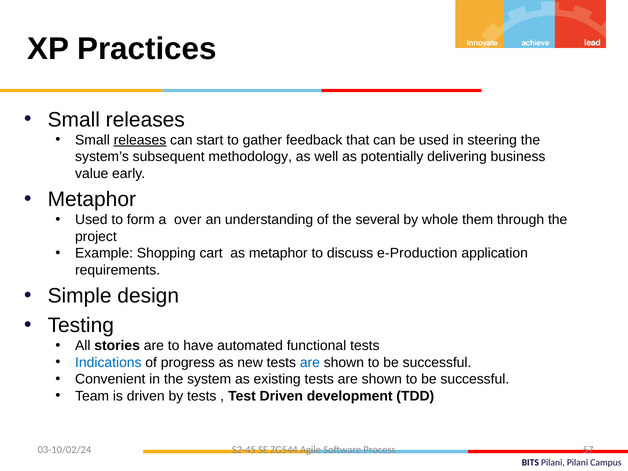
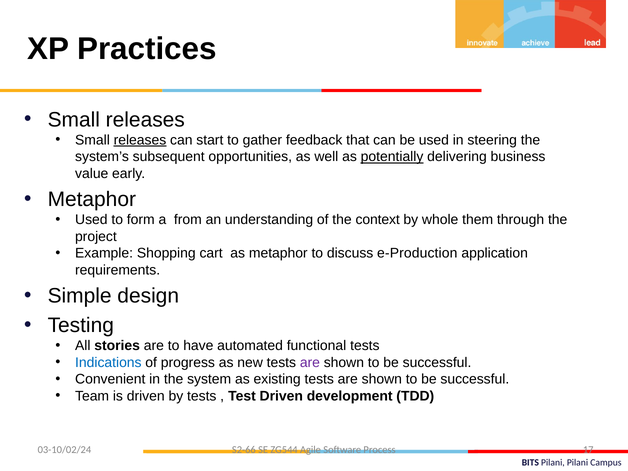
methodology: methodology -> opportunities
potentially underline: none -> present
over: over -> from
several: several -> context
are at (310, 362) colour: blue -> purple
S2-45: S2-45 -> S2-66
57: 57 -> 17
